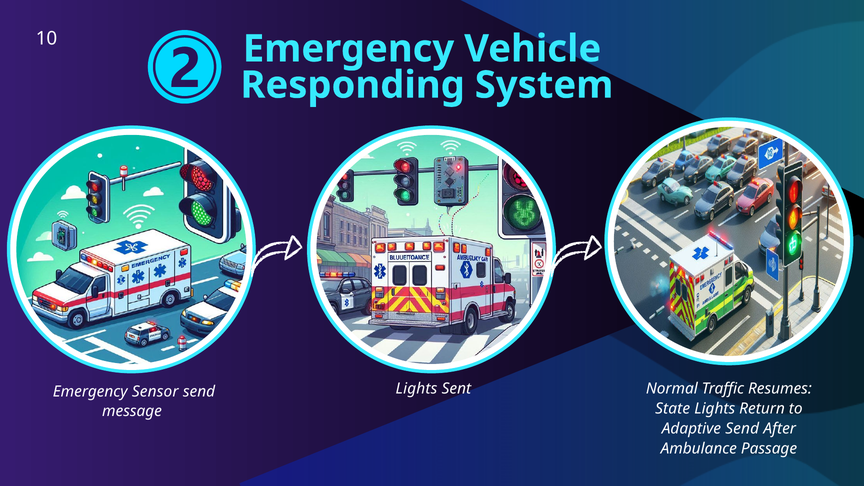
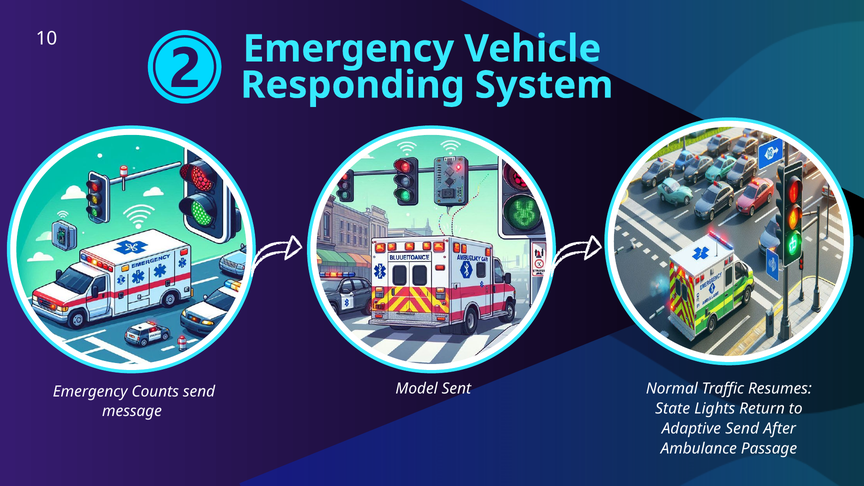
Lights at (416, 389): Lights -> Model
Sensor: Sensor -> Counts
